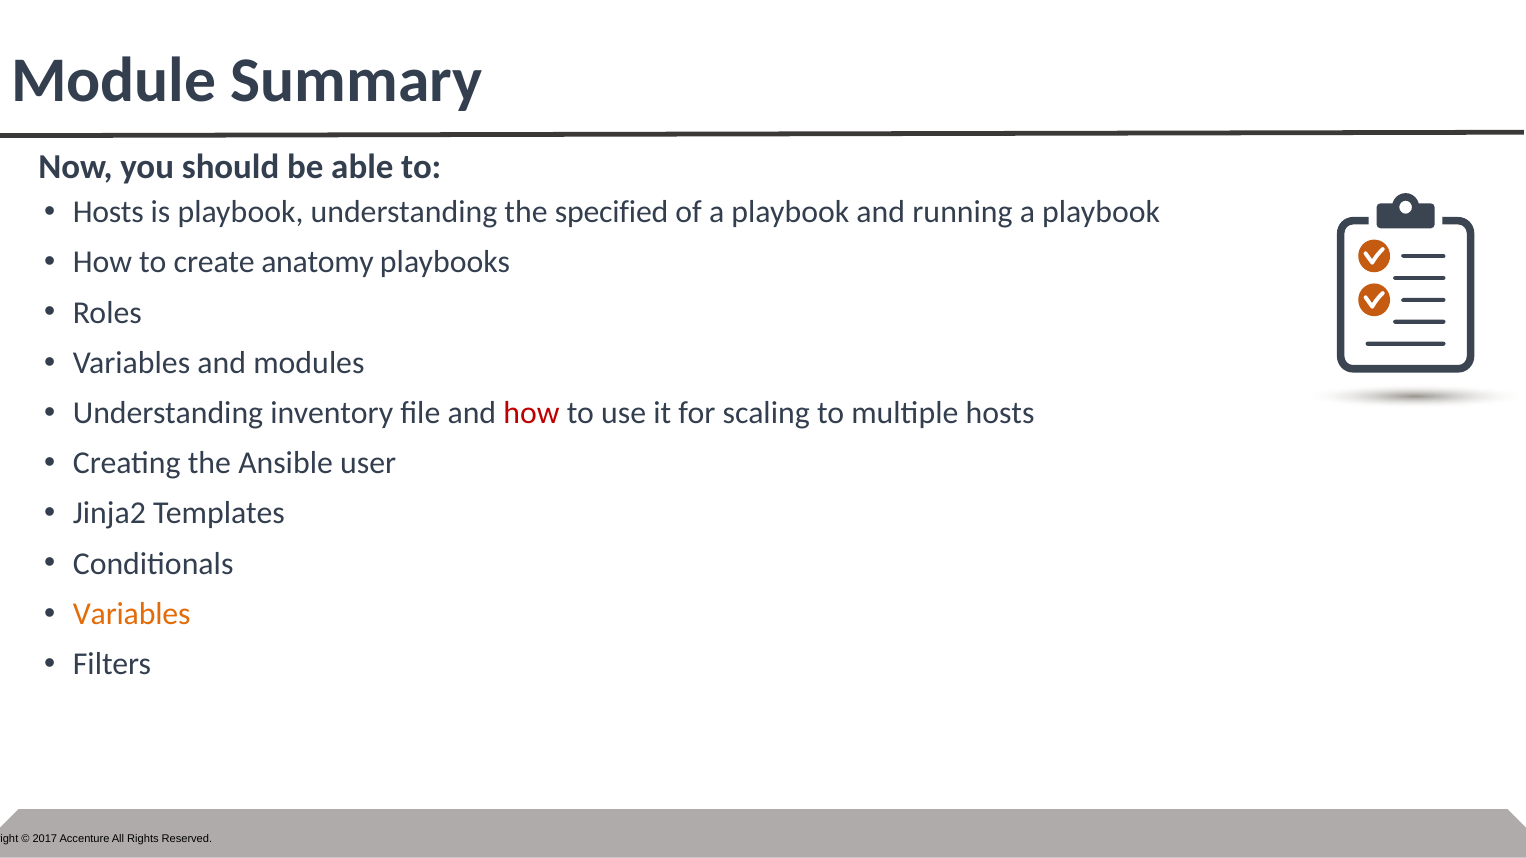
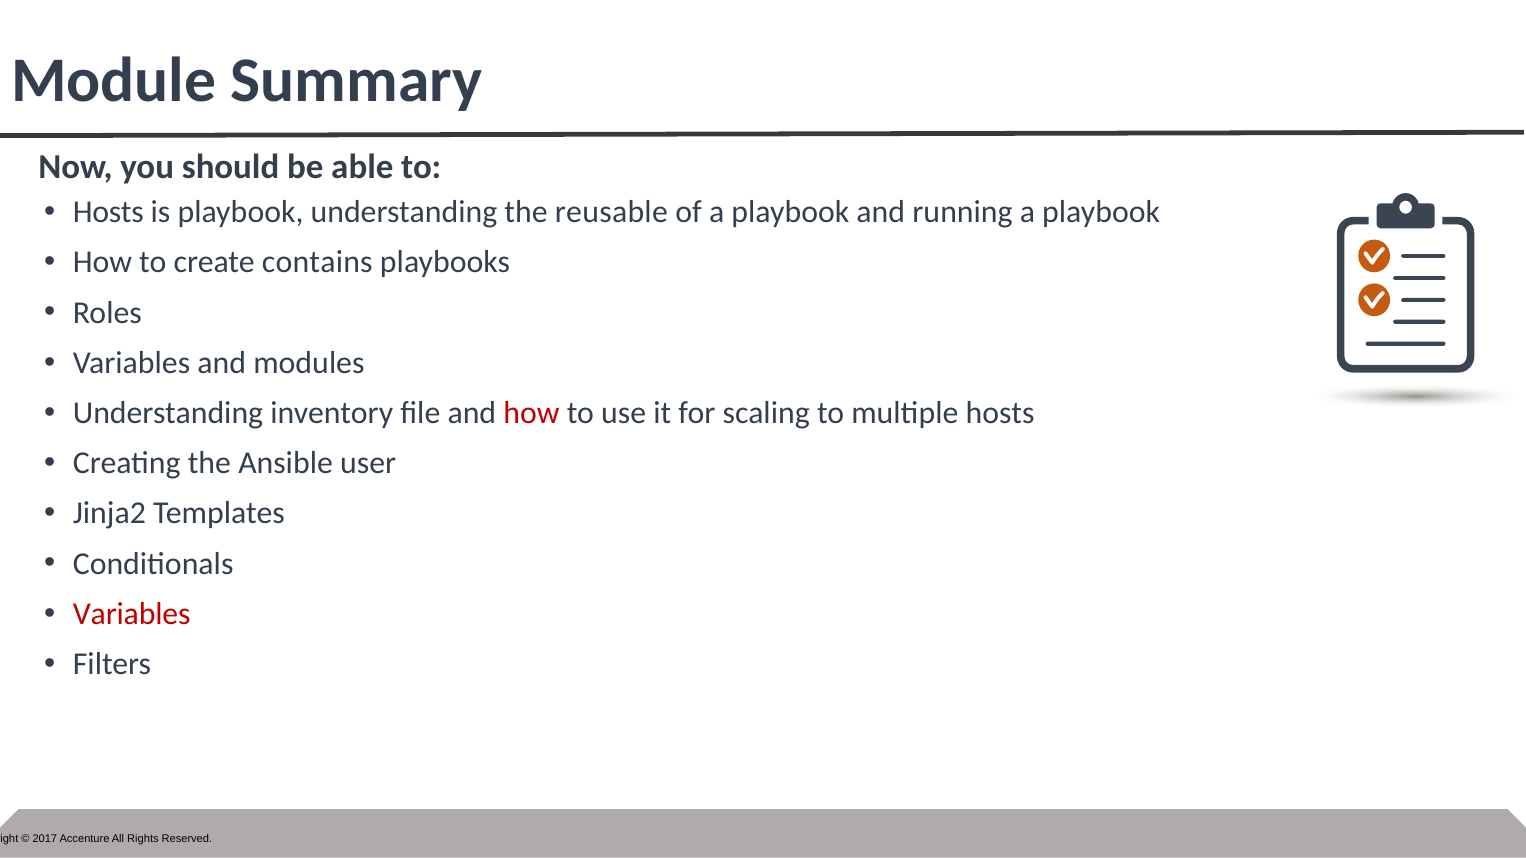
specified: specified -> reusable
anatomy: anatomy -> contains
Variables at (132, 614) colour: orange -> red
